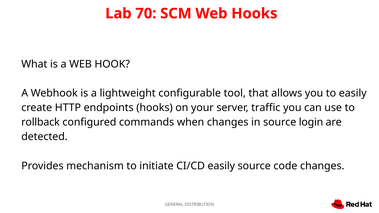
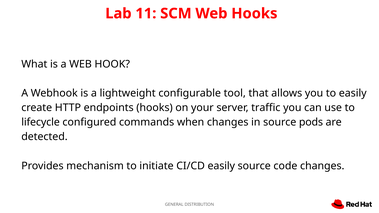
70: 70 -> 11
rollback: rollback -> lifecycle
login: login -> pods
